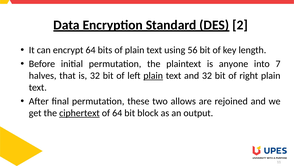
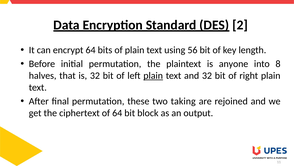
7: 7 -> 8
allows: allows -> taking
ciphertext underline: present -> none
